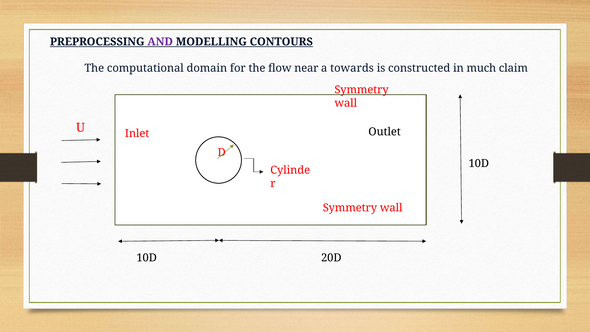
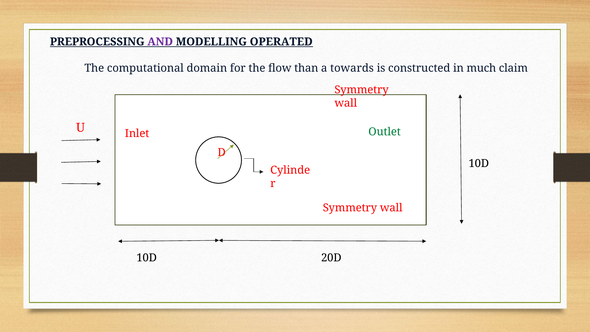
CONTOURS: CONTOURS -> OPERATED
near: near -> than
Outlet colour: black -> green
